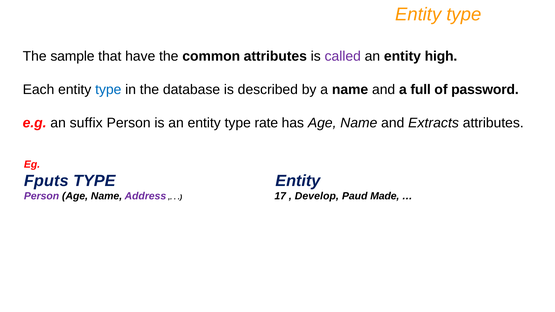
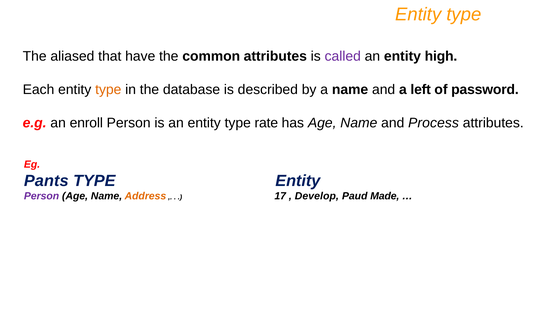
sample: sample -> aliased
type at (108, 90) colour: blue -> orange
full: full -> left
suffix: suffix -> enroll
Extracts: Extracts -> Process
Fputs: Fputs -> Pants
Address colour: purple -> orange
